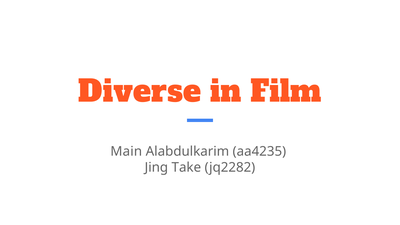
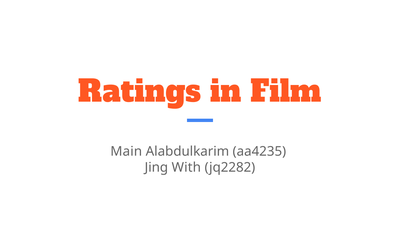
Diverse: Diverse -> Ratings
Take: Take -> With
